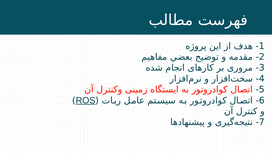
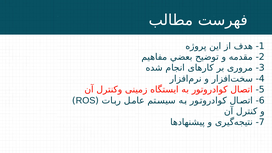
ROS underline: present -> none
